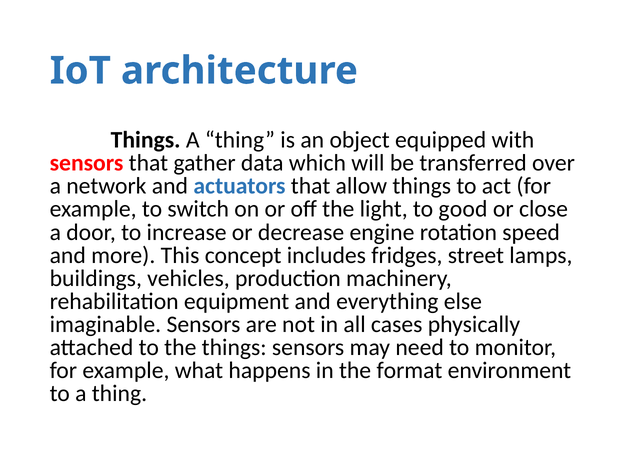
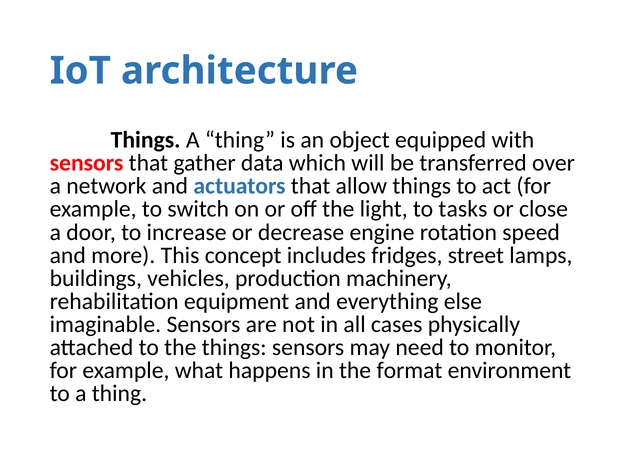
good: good -> tasks
